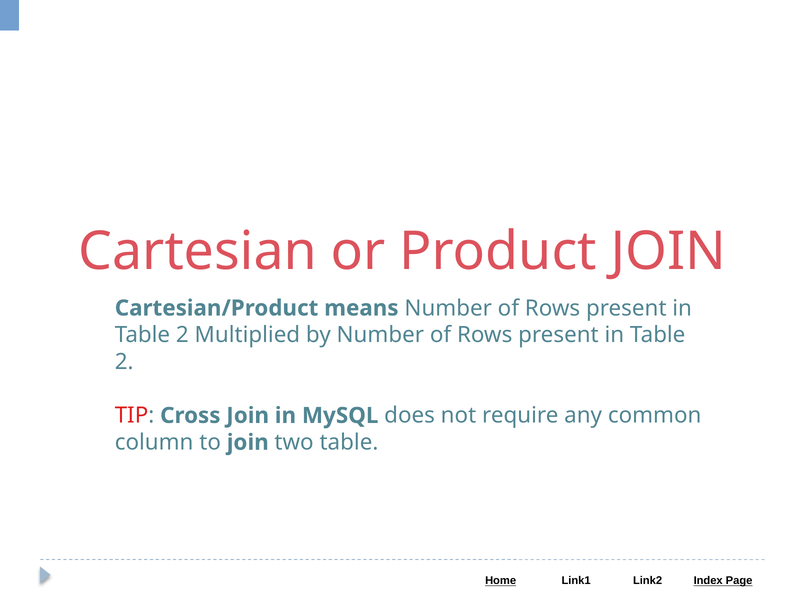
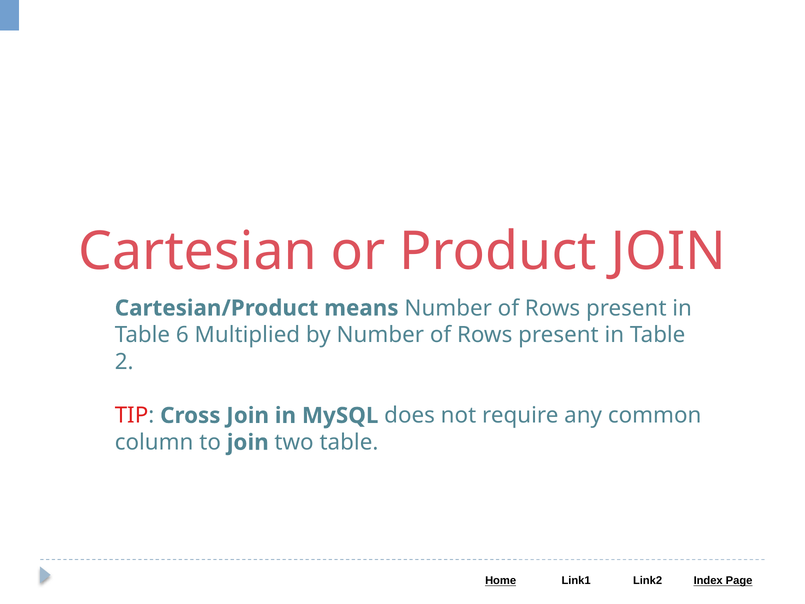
2 at (182, 335): 2 -> 6
